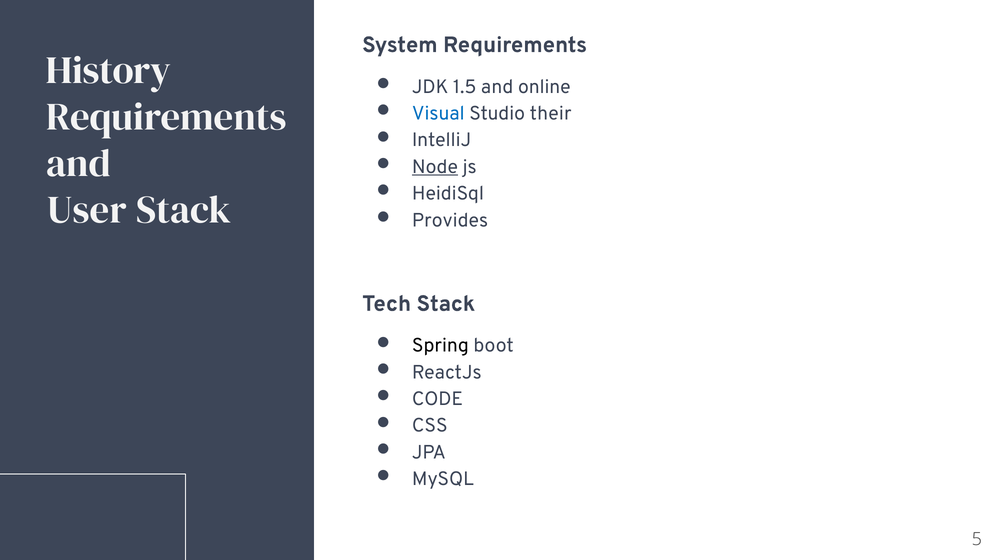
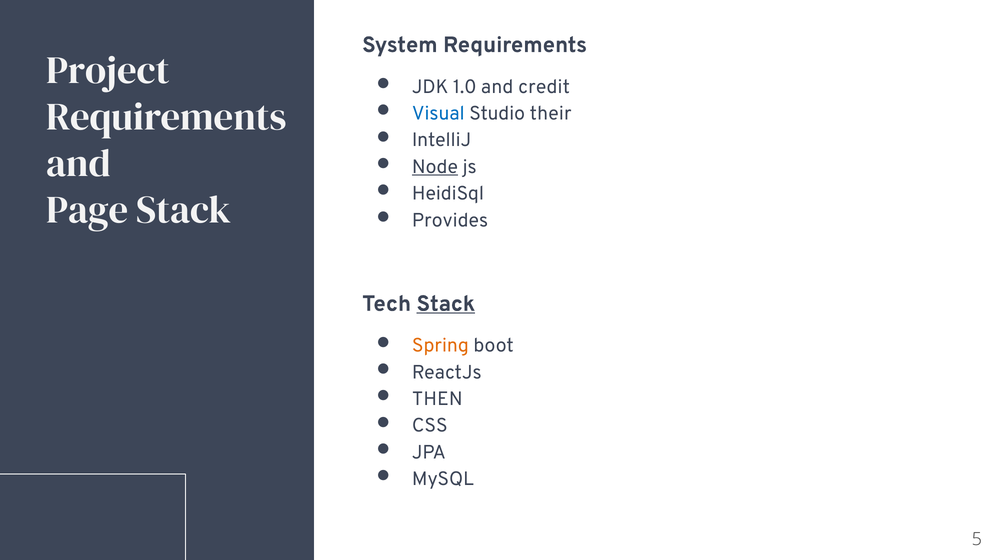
History: History -> Project
1.5: 1.5 -> 1.0
online: online -> credit
User: User -> Page
Stack at (446, 304) underline: none -> present
Spring colour: black -> orange
CODE: CODE -> THEN
